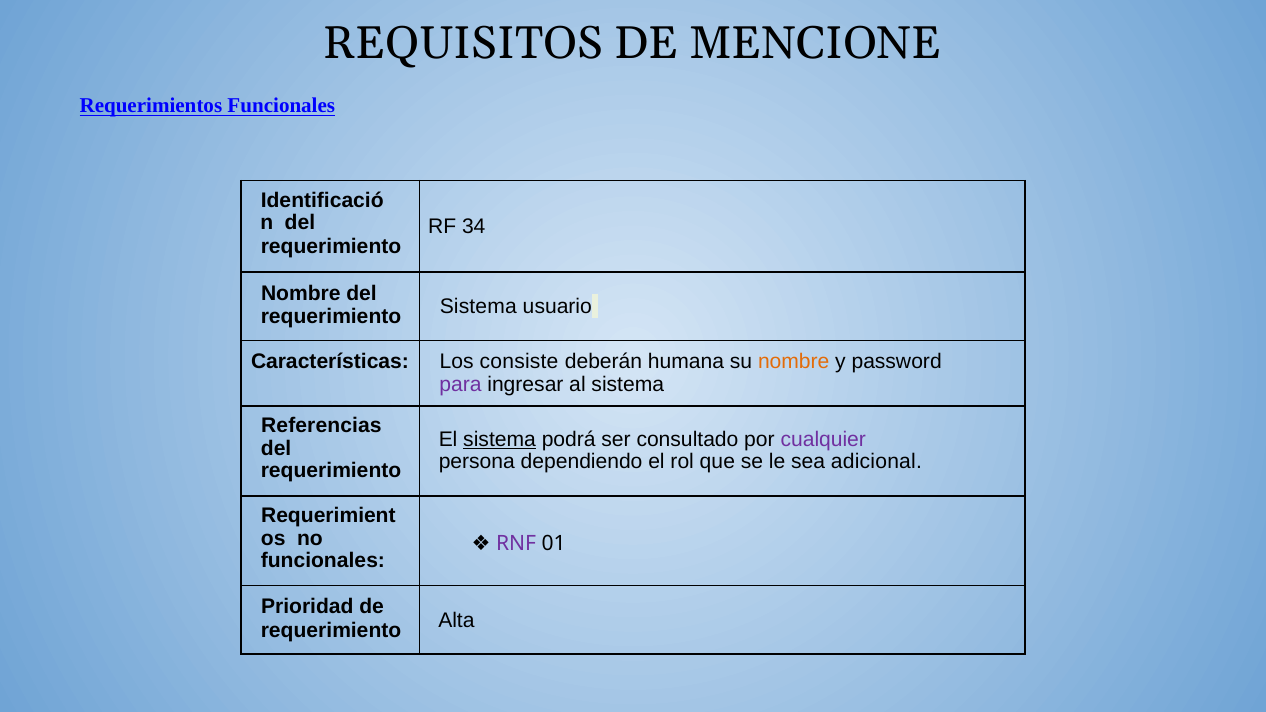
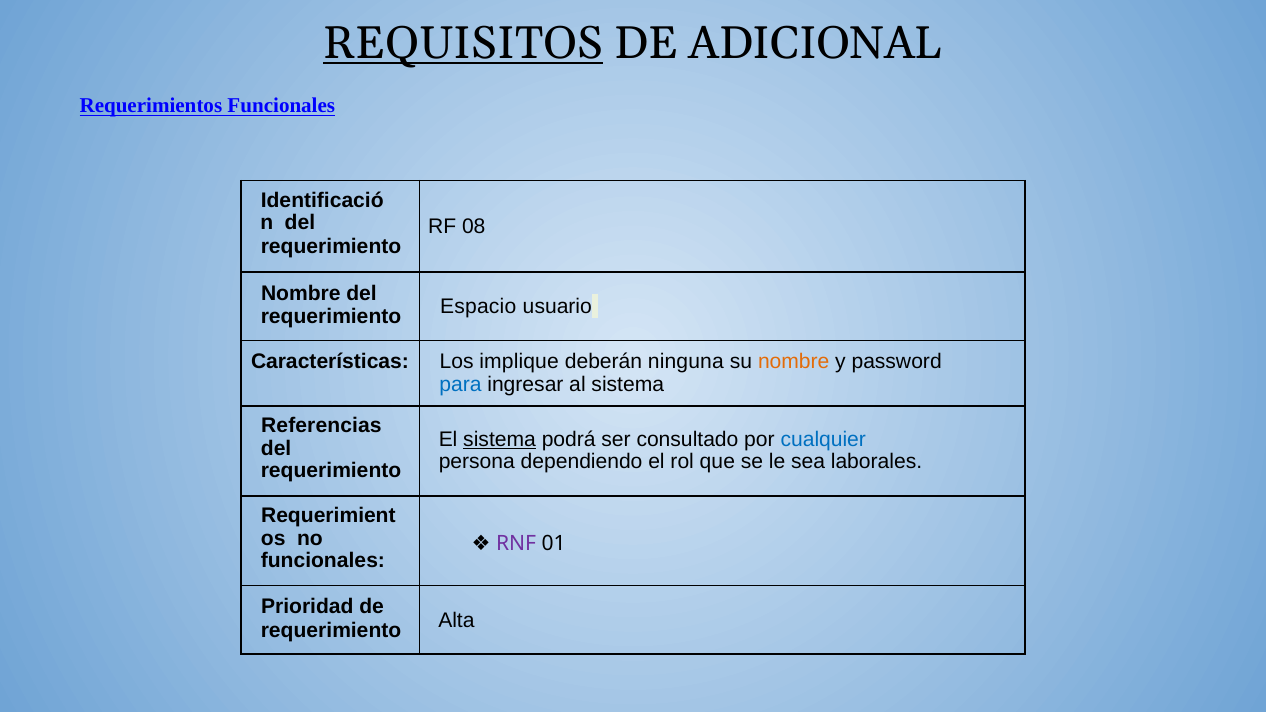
REQUISITOS underline: none -> present
MENCIONE: MENCIONE -> ADICIONAL
34: 34 -> 08
requerimiento Sistema: Sistema -> Espacio
consiste: consiste -> implique
humana: humana -> ninguna
para colour: purple -> blue
cualquier colour: purple -> blue
adicional: adicional -> laborales
